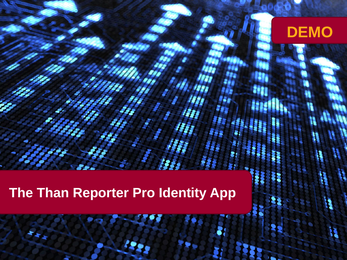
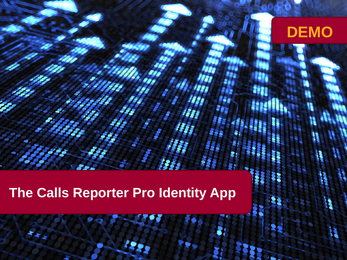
Than: Than -> Calls
